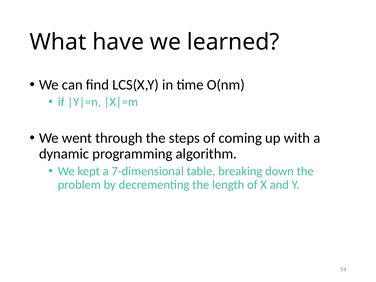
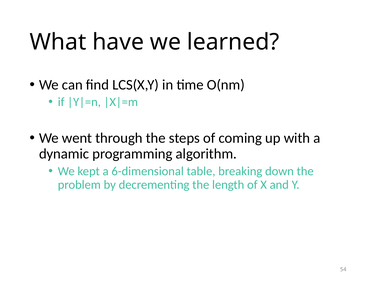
7-dimensional: 7-dimensional -> 6-dimensional
